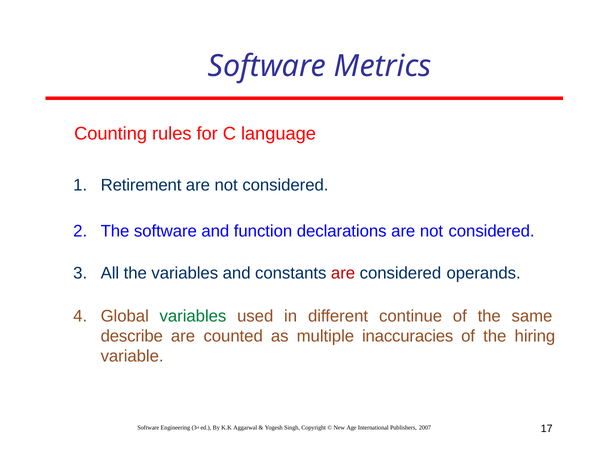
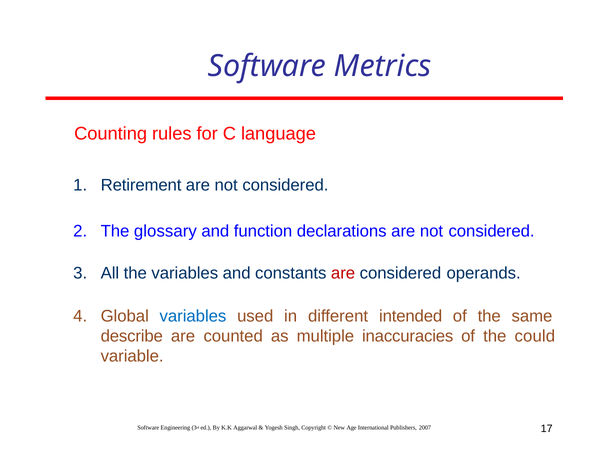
The software: software -> glossary
variables at (193, 316) colour: green -> blue
continue: continue -> intended
hiring: hiring -> could
